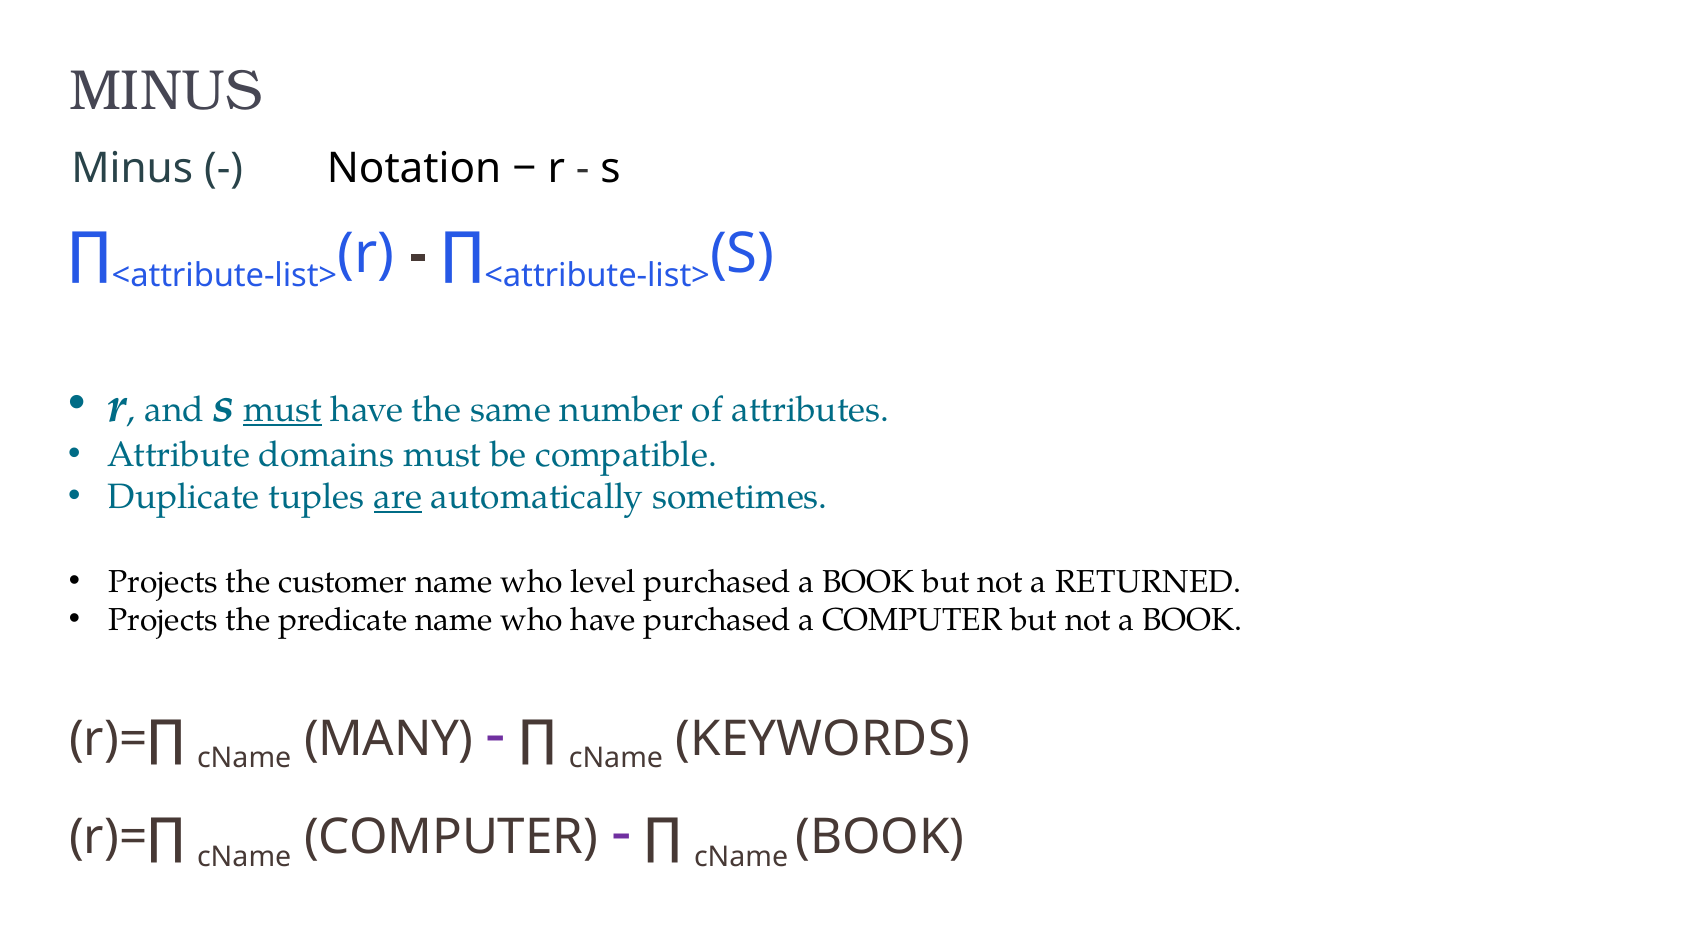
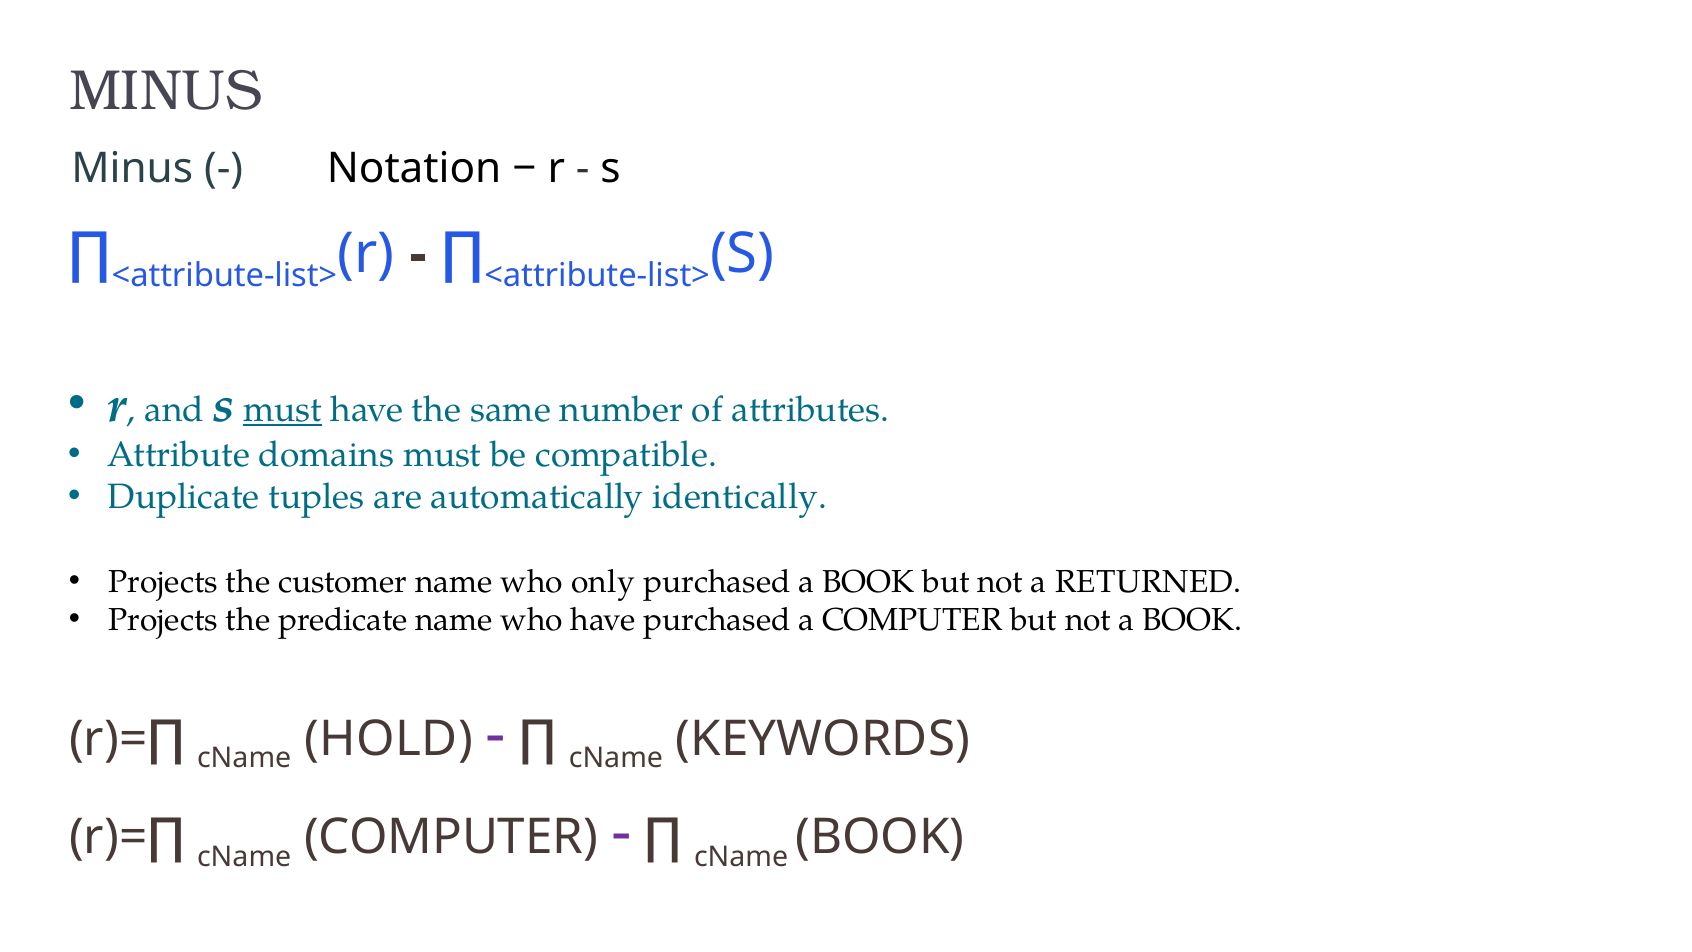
are underline: present -> none
sometimes: sometimes -> identically
level: level -> only
MANY: MANY -> HOLD
